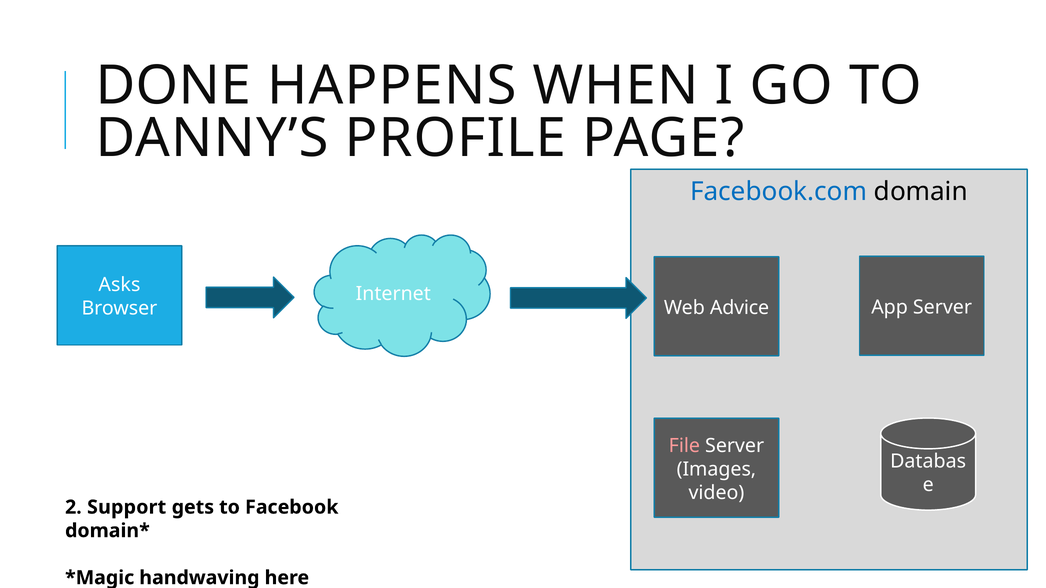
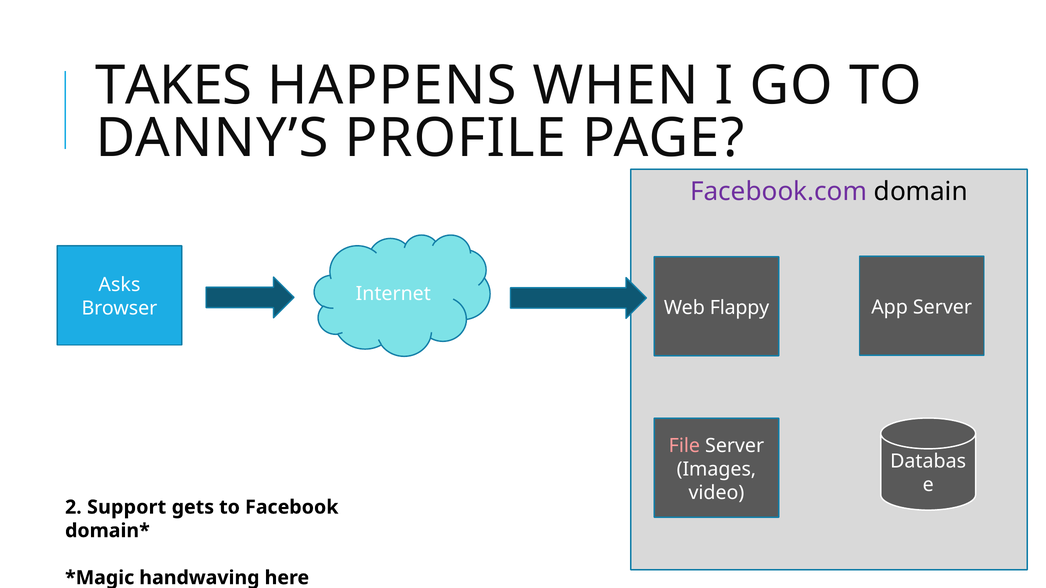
DONE: DONE -> TAKES
Facebook.com colour: blue -> purple
Advice: Advice -> Flappy
